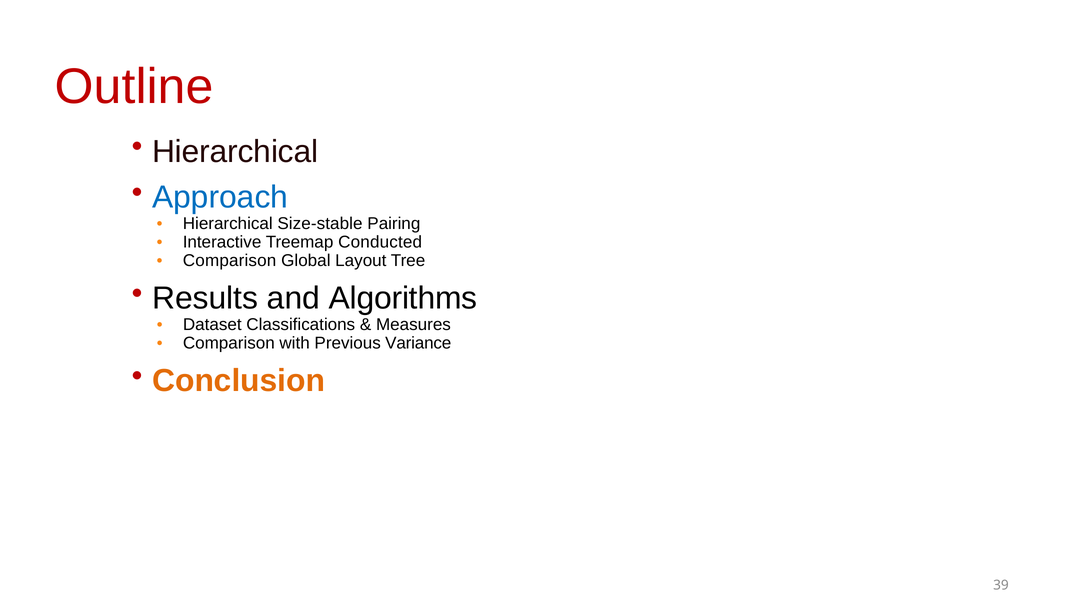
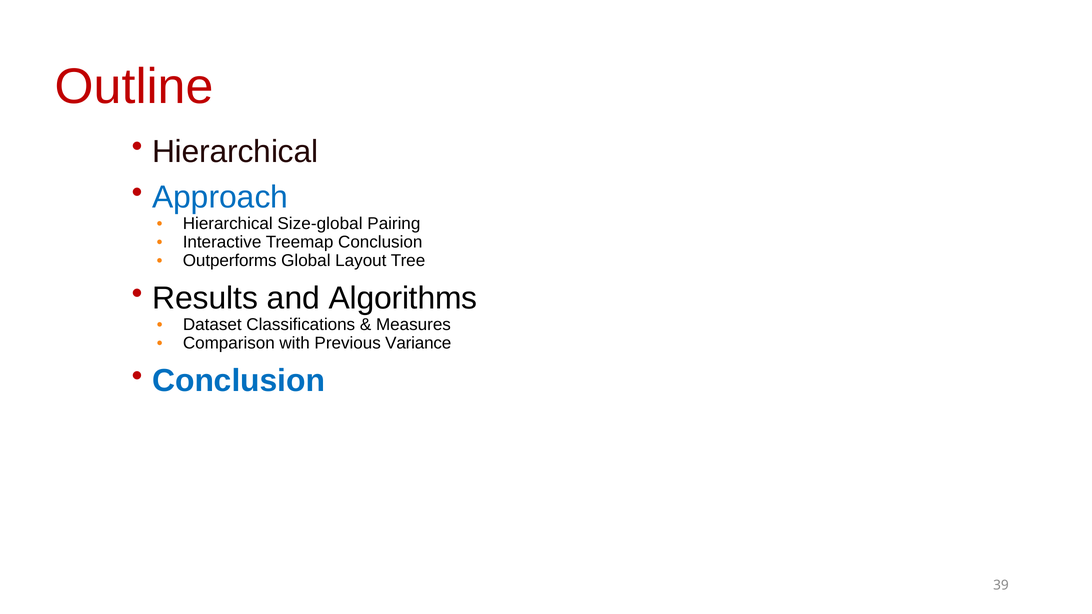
Size-stable: Size-stable -> Size-global
Treemap Conducted: Conducted -> Conclusion
Comparison at (230, 261): Comparison -> Outperforms
Conclusion at (239, 381) colour: orange -> blue
